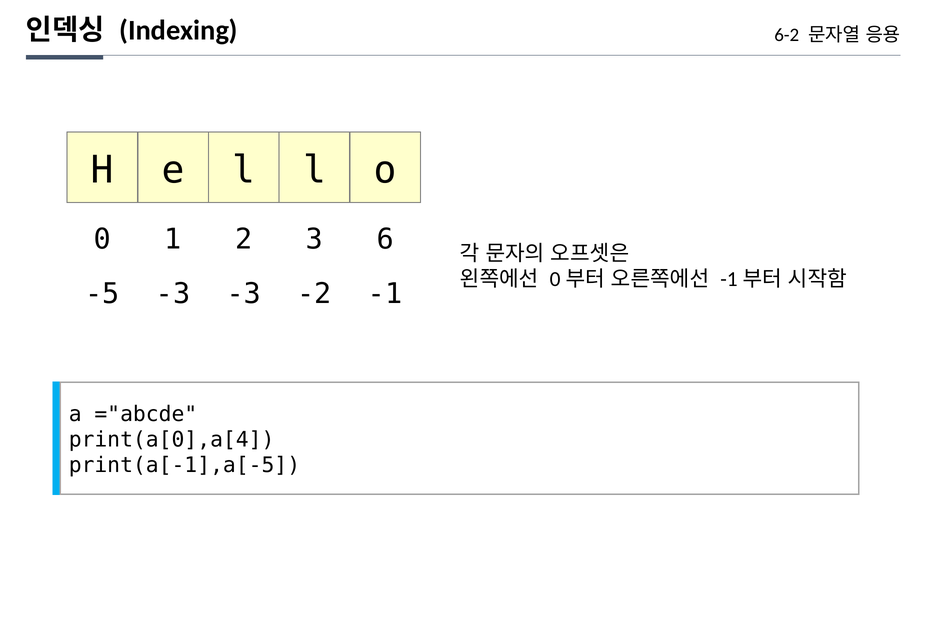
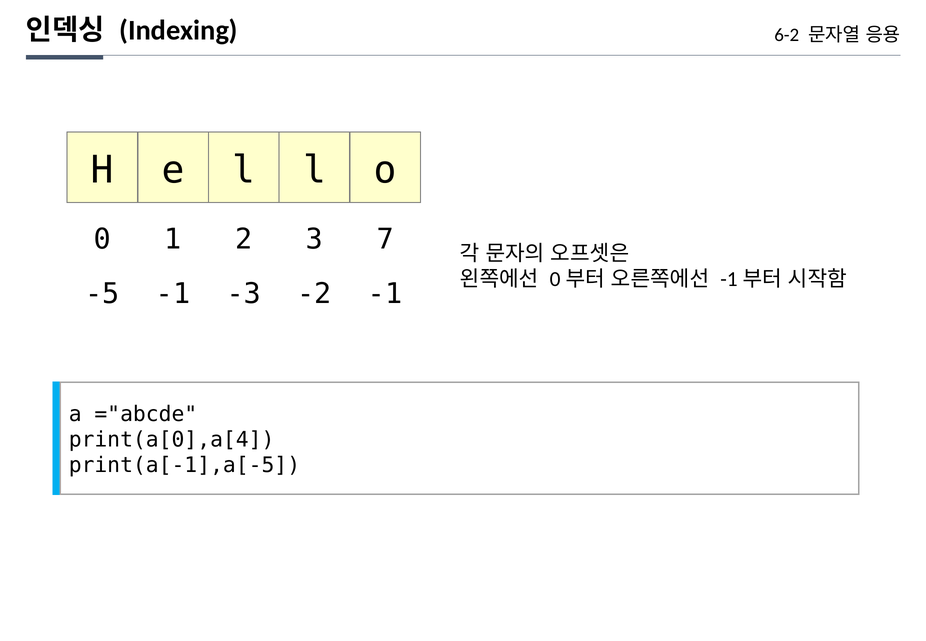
6: 6 -> 7
-5 -3: -3 -> -1
